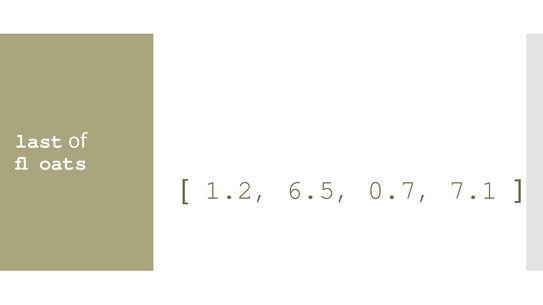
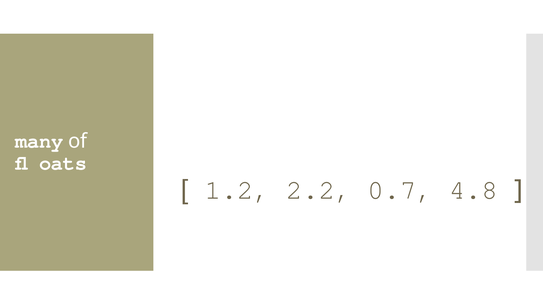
last: last -> many
6.5: 6.5 -> 2.2
7.1: 7.1 -> 4.8
